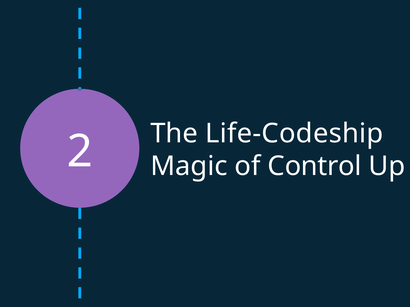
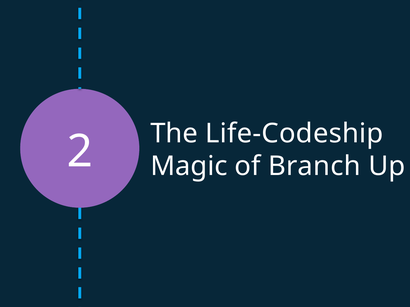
Control: Control -> Branch
